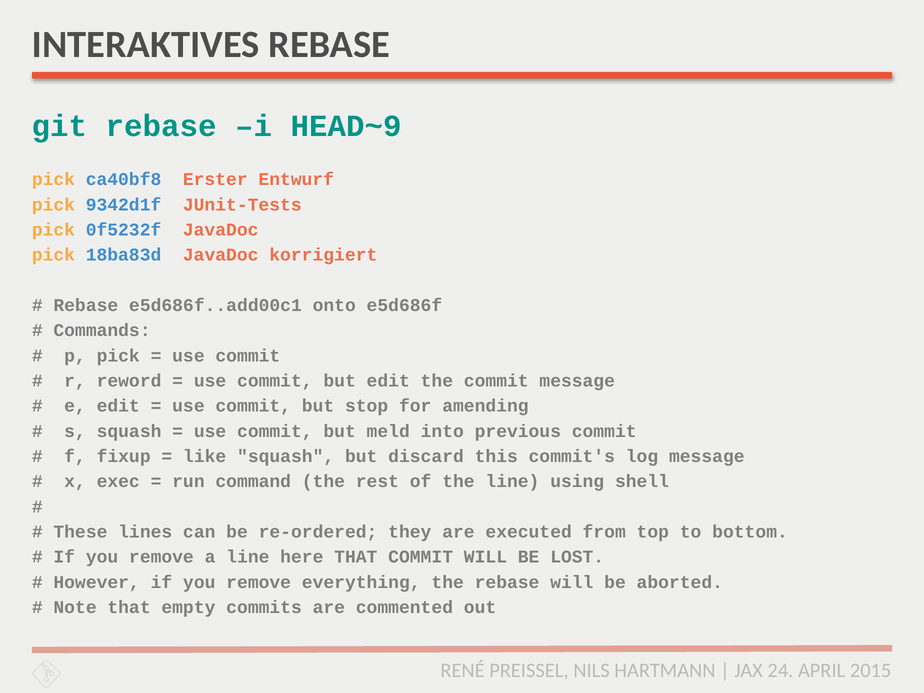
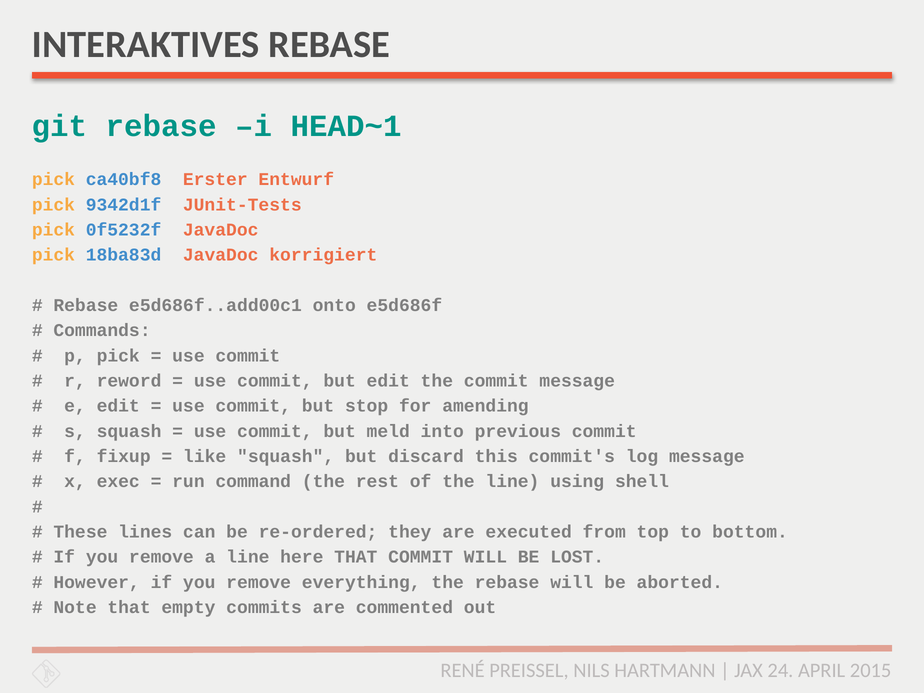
HEAD~9: HEAD~9 -> HEAD~1
